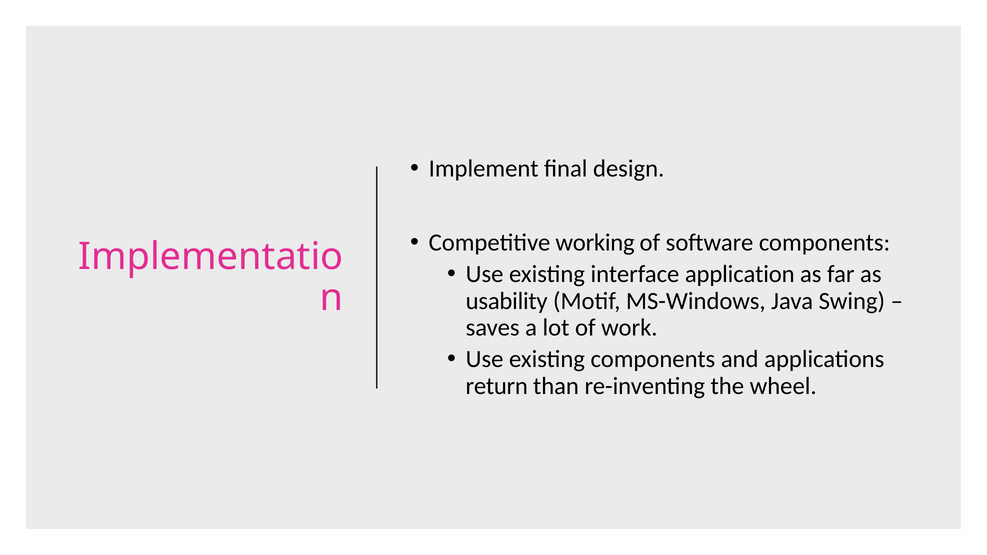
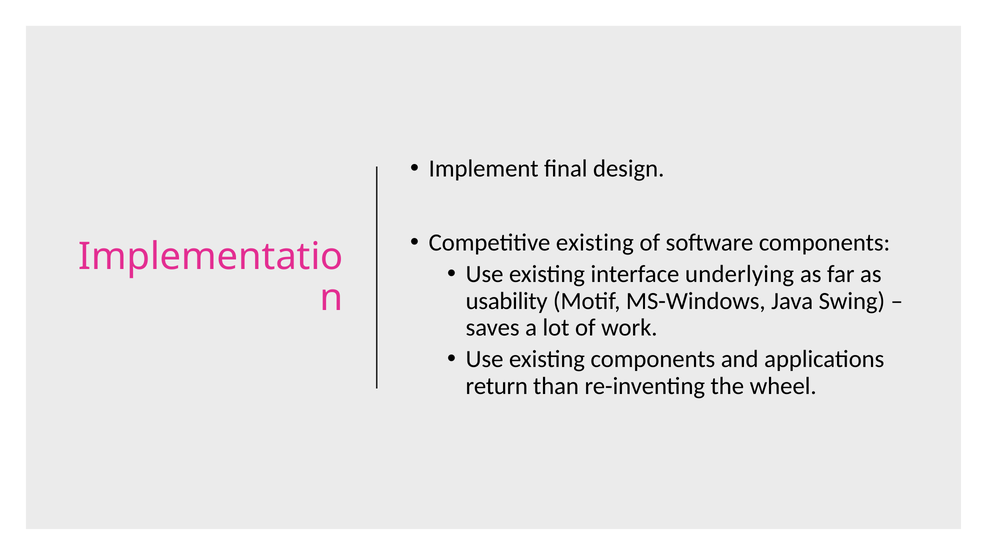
Competitive working: working -> existing
application: application -> underlying
